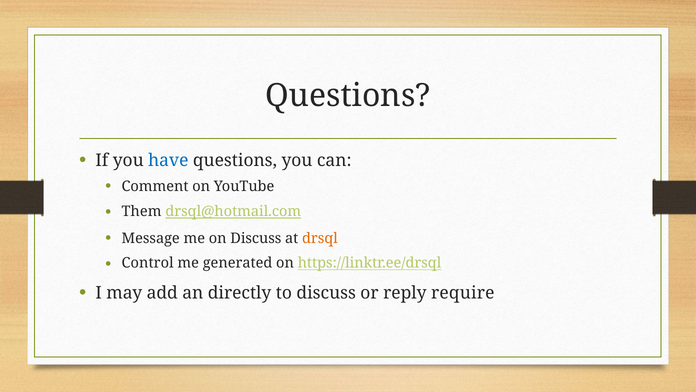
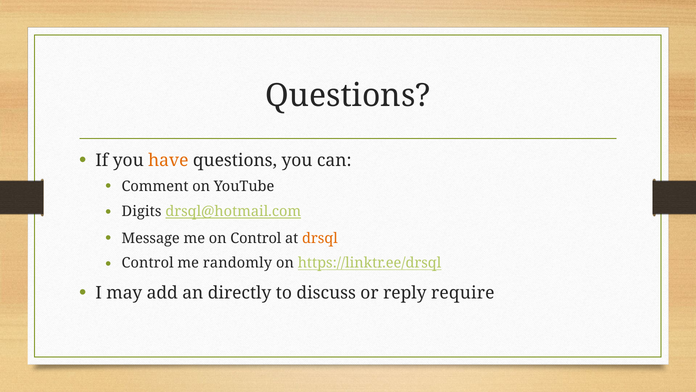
have colour: blue -> orange
Them: Them -> Digits
on Discuss: Discuss -> Control
generated: generated -> randomly
